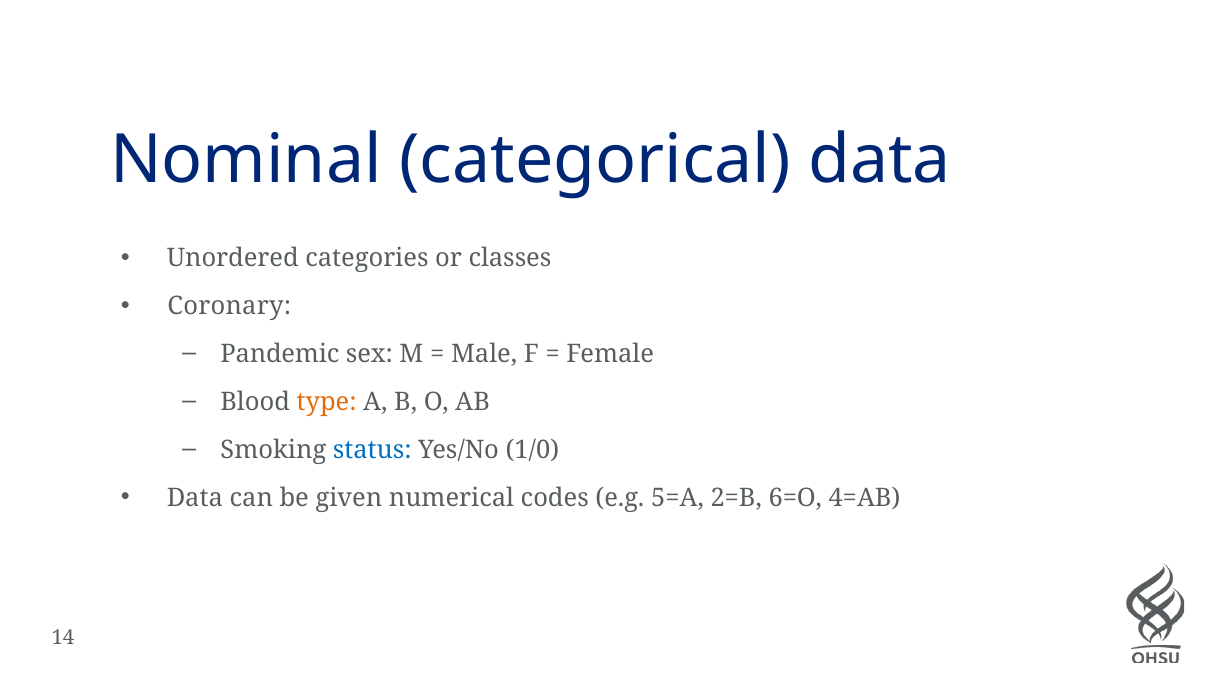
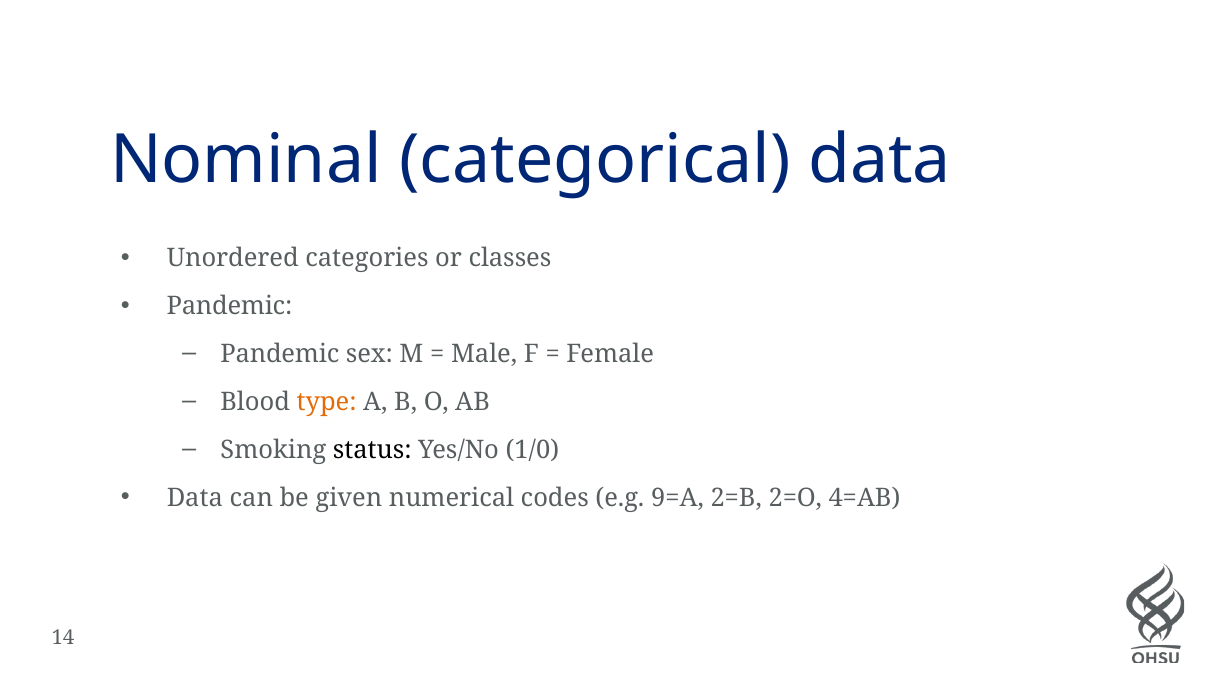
Coronary at (229, 306): Coronary -> Pandemic
status colour: blue -> black
5=A: 5=A -> 9=A
6=O: 6=O -> 2=O
